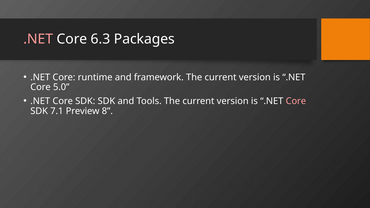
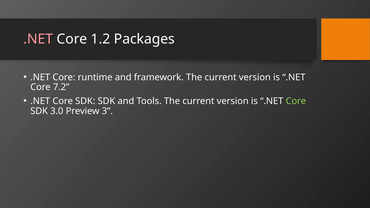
6.3: 6.3 -> 1.2
5.0: 5.0 -> 7.2
Core at (296, 101) colour: pink -> light green
7.1: 7.1 -> 3.0
8: 8 -> 3
